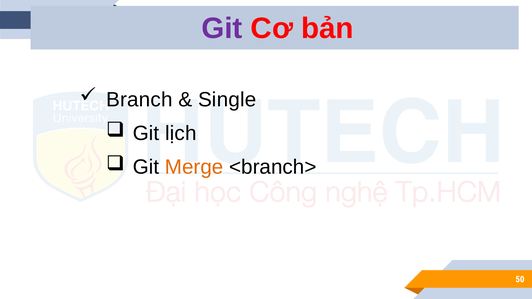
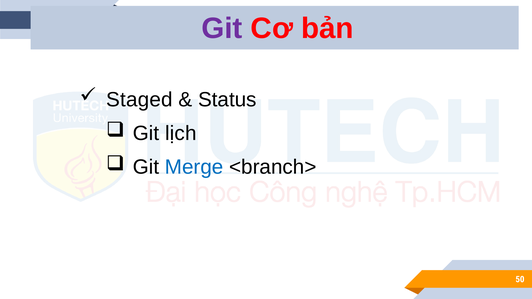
Branch: Branch -> Staged
Single: Single -> Status
Merge colour: orange -> blue
